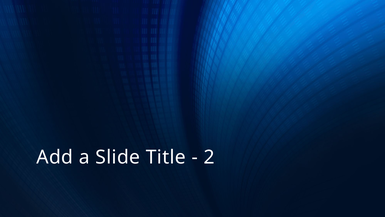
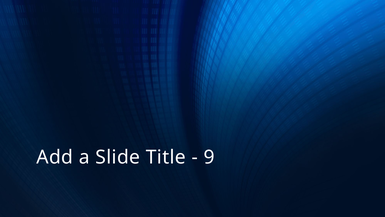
2: 2 -> 9
